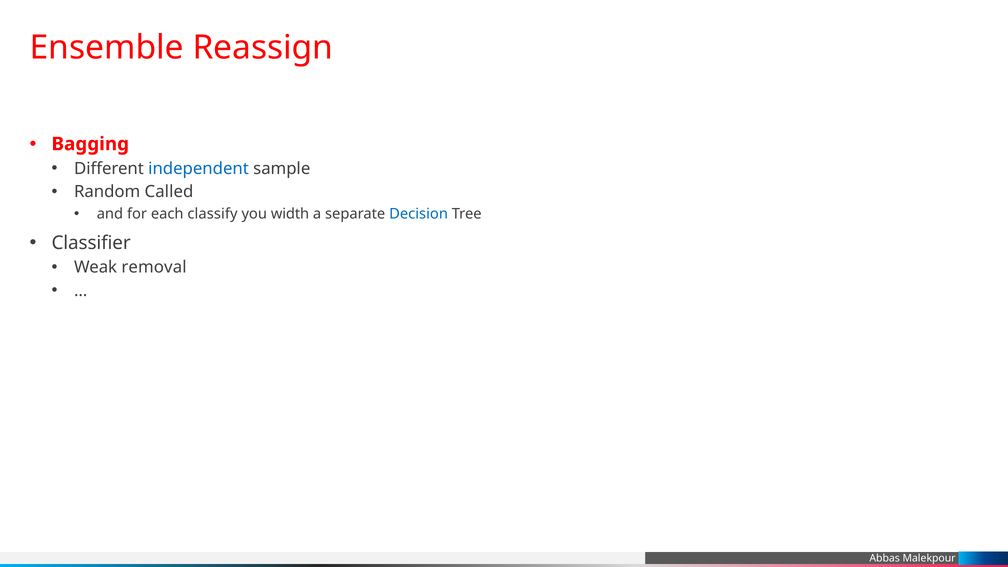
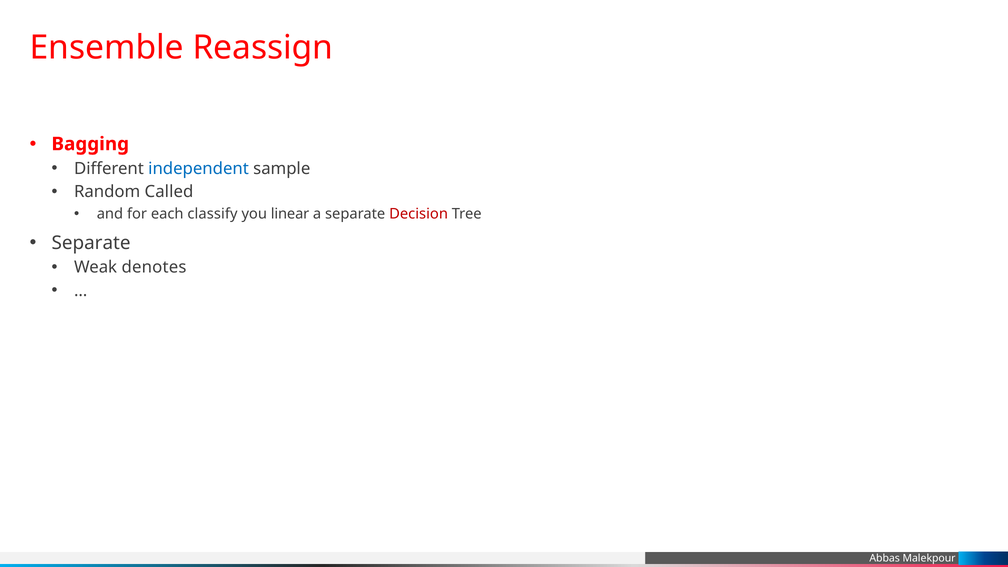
width: width -> linear
Decision colour: blue -> red
Classifier at (91, 243): Classifier -> Separate
removal: removal -> denotes
